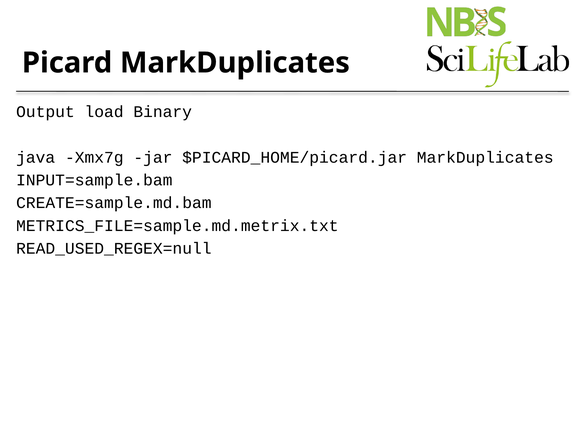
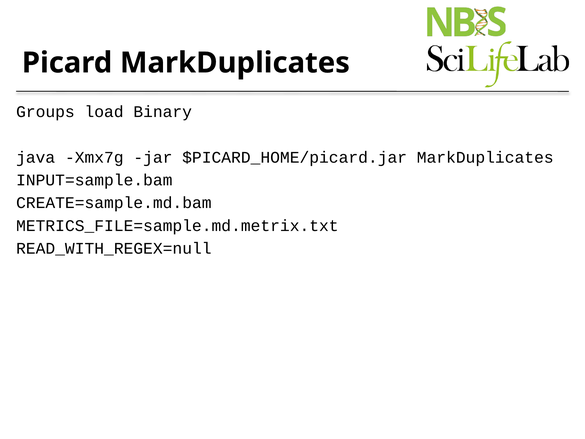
Output: Output -> Groups
READ_USED_REGEX=null: READ_USED_REGEX=null -> READ_WITH_REGEX=null
